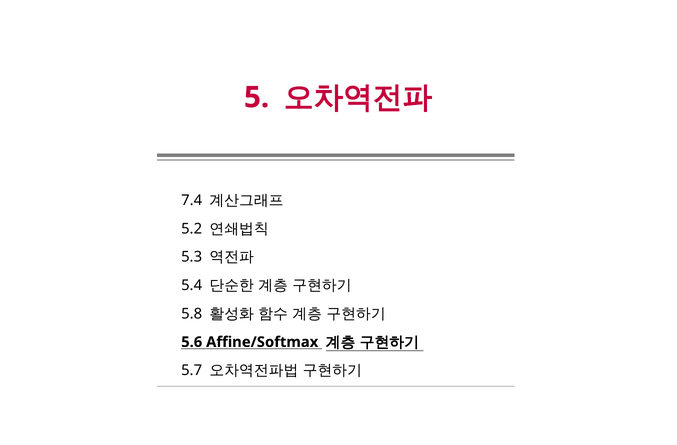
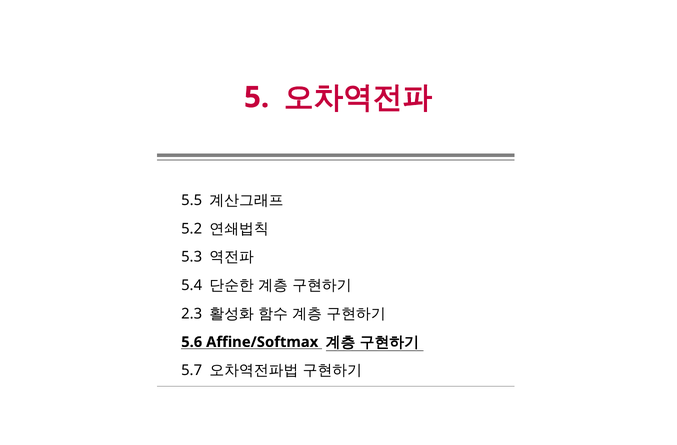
7.4: 7.4 -> 5.5
5.8: 5.8 -> 2.3
